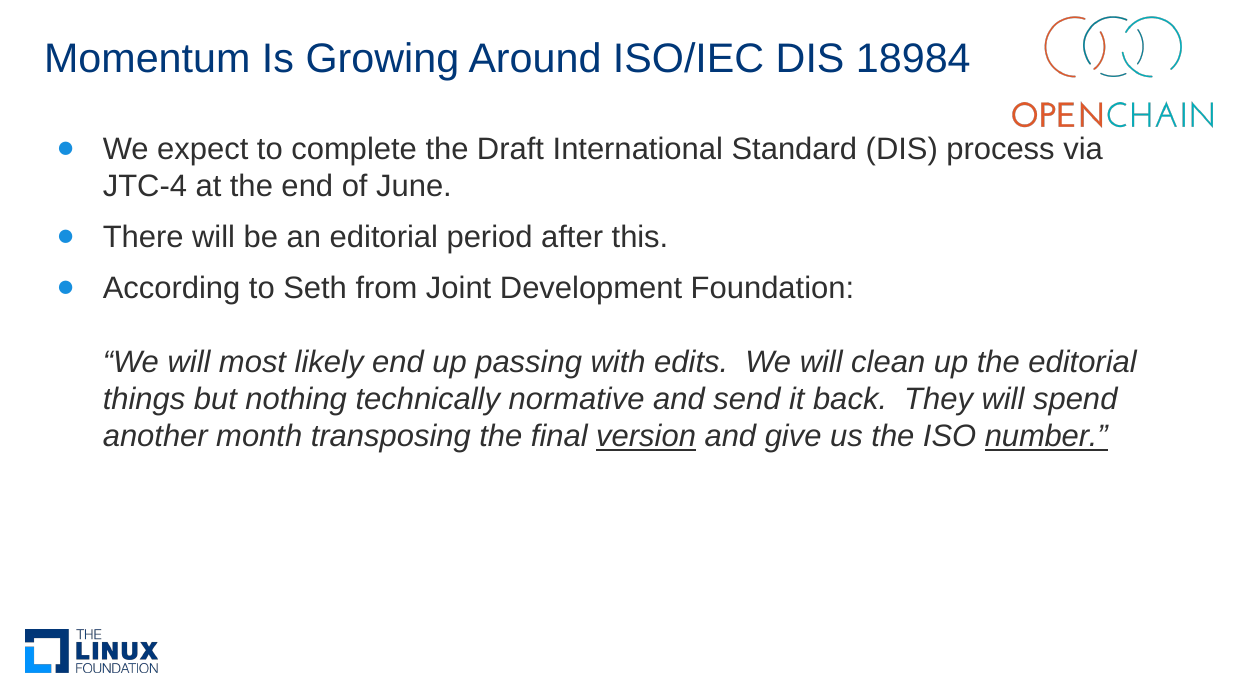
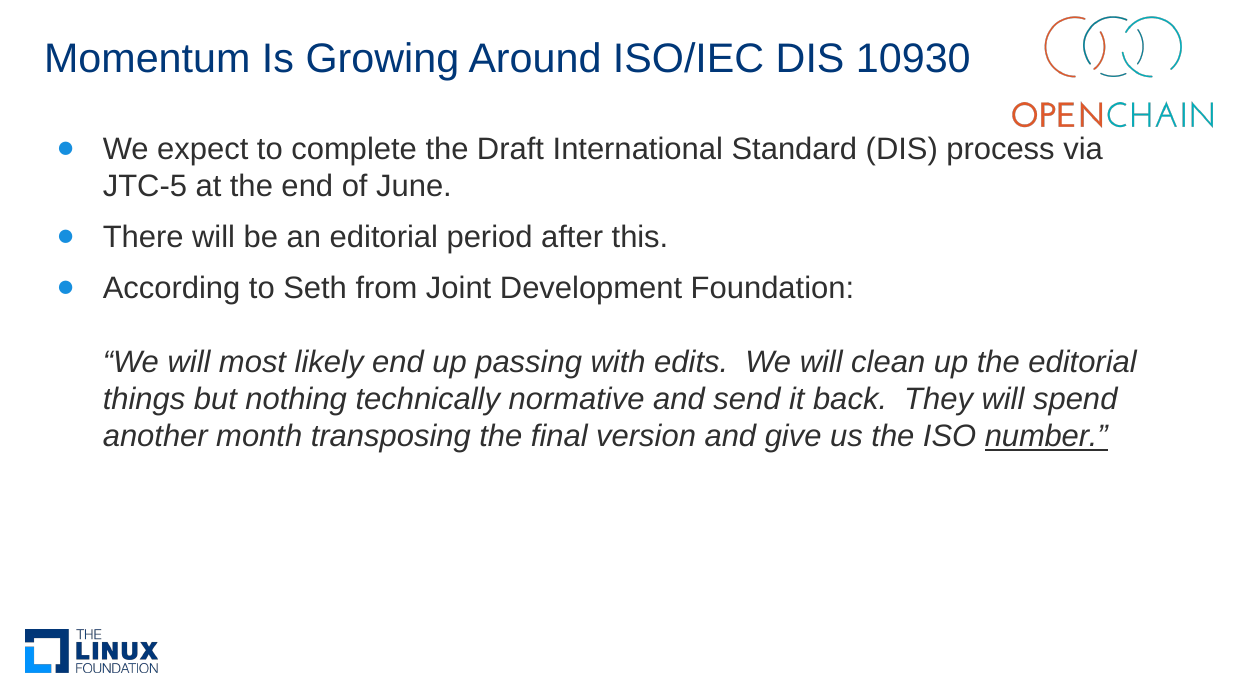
18984: 18984 -> 10930
JTC-4: JTC-4 -> JTC-5
version underline: present -> none
